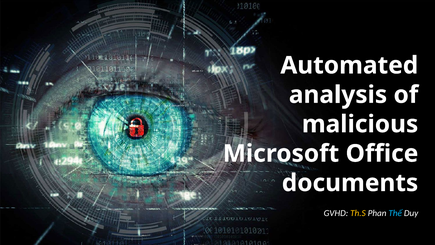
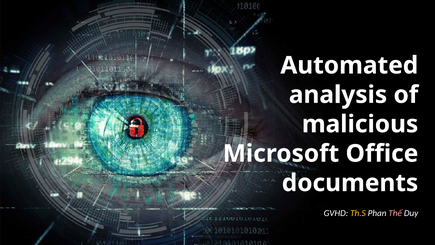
Thế colour: light blue -> pink
